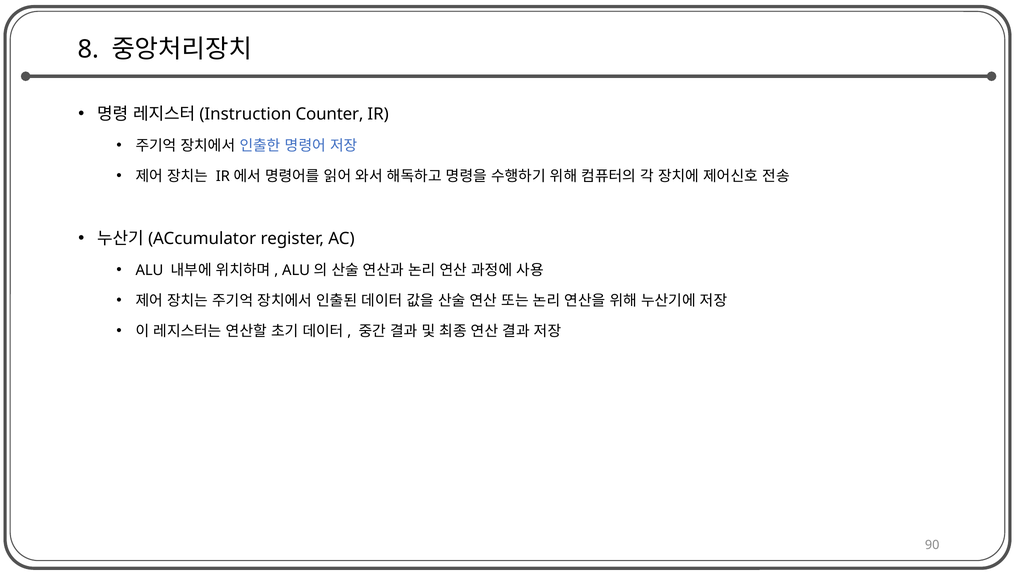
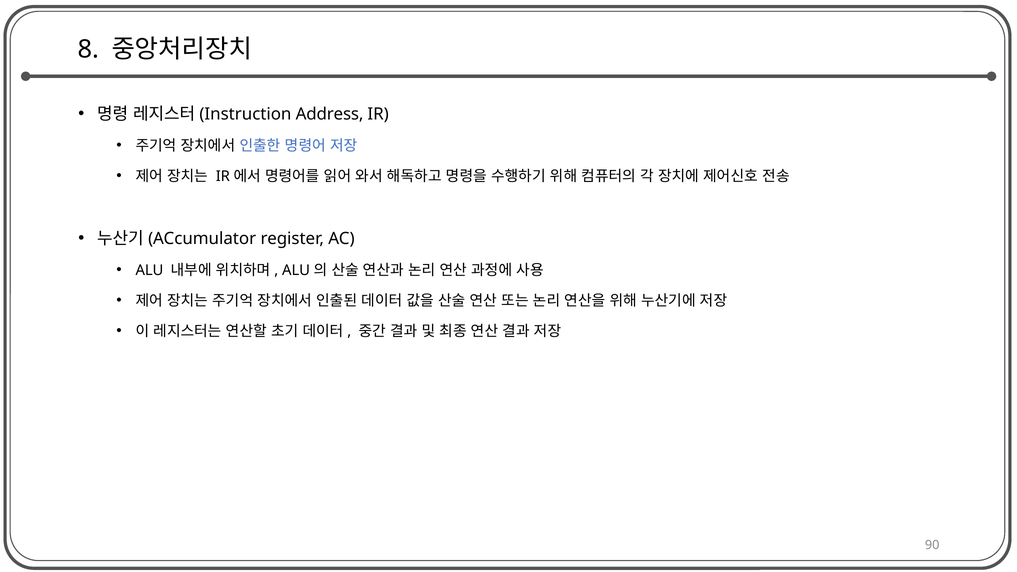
Counter: Counter -> Address
